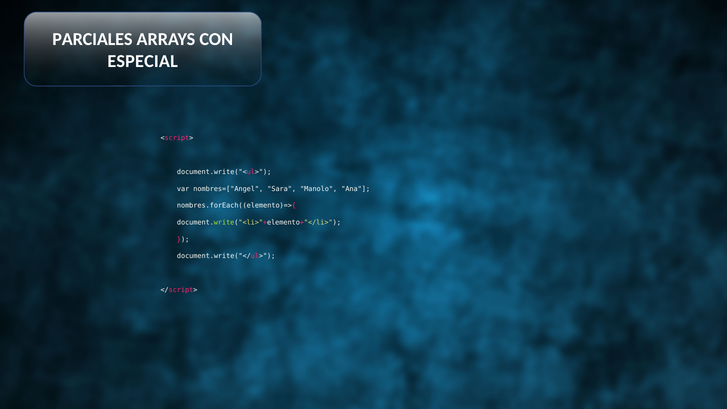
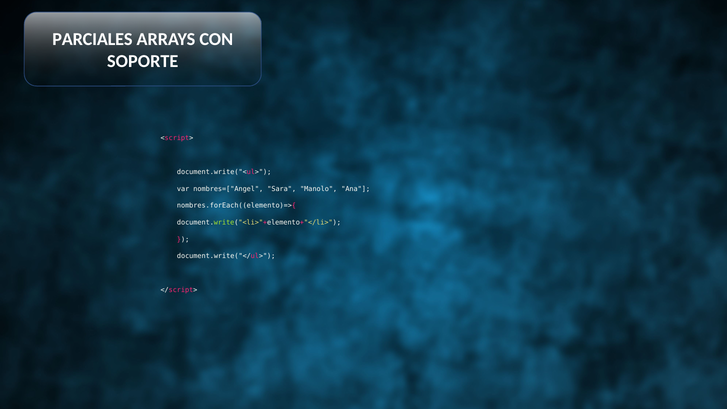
ESPECIAL: ESPECIAL -> SOPORTE
